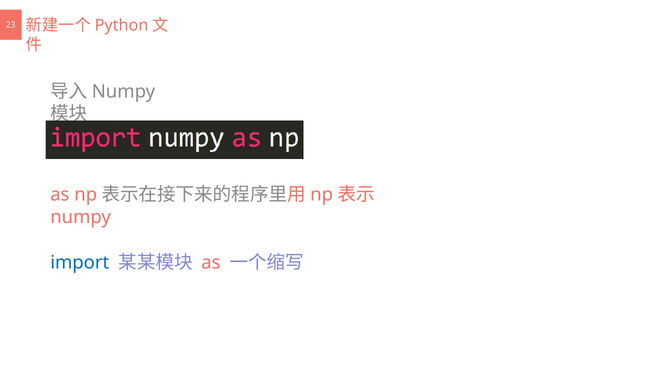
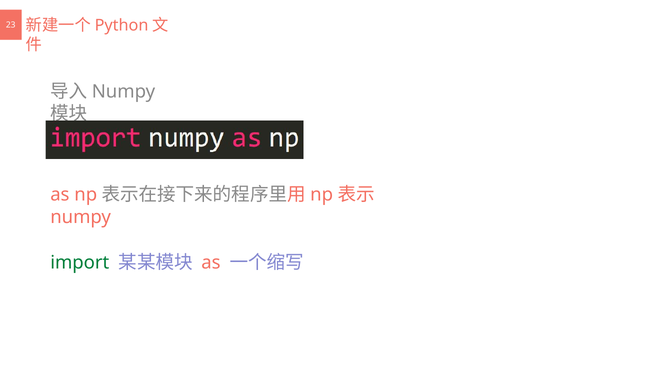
import colour: blue -> green
